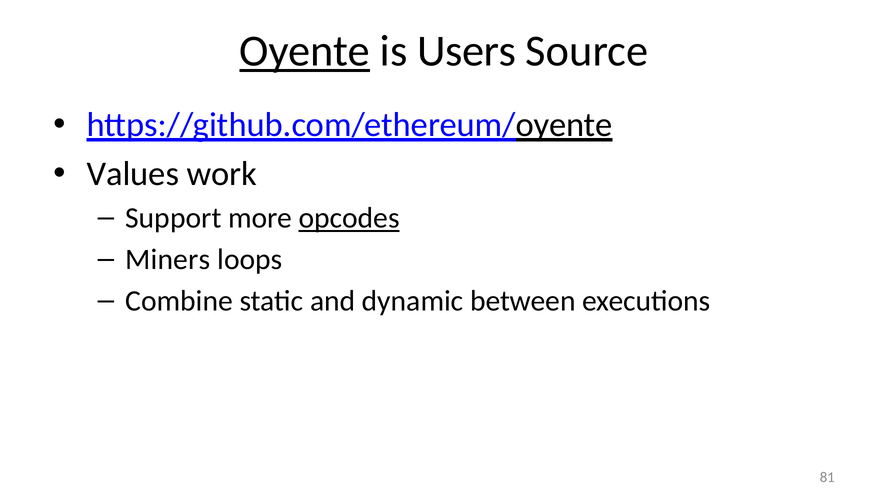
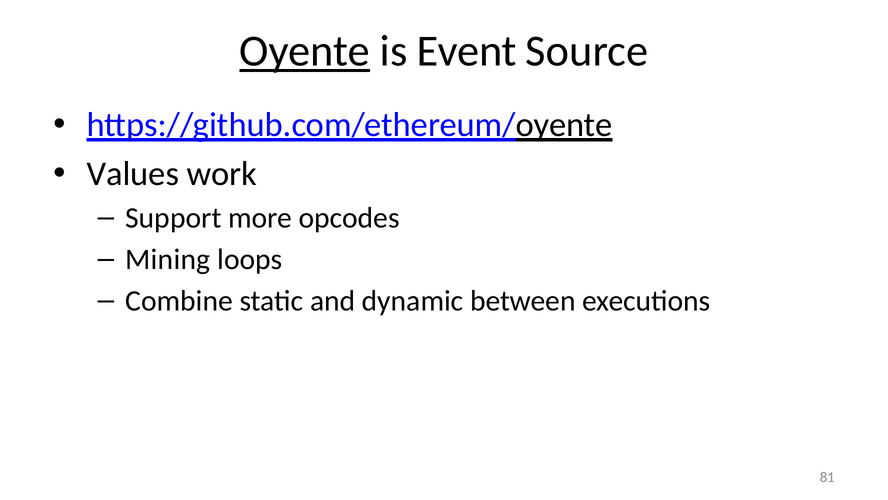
Users: Users -> Event
opcodes underline: present -> none
Miners: Miners -> Mining
